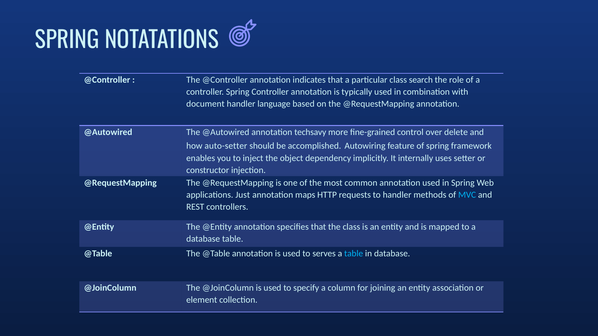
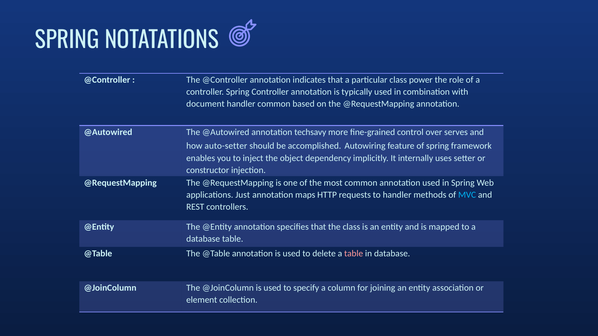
search: search -> power
handler language: language -> common
delete: delete -> serves
serves: serves -> delete
table at (354, 254) colour: light blue -> pink
